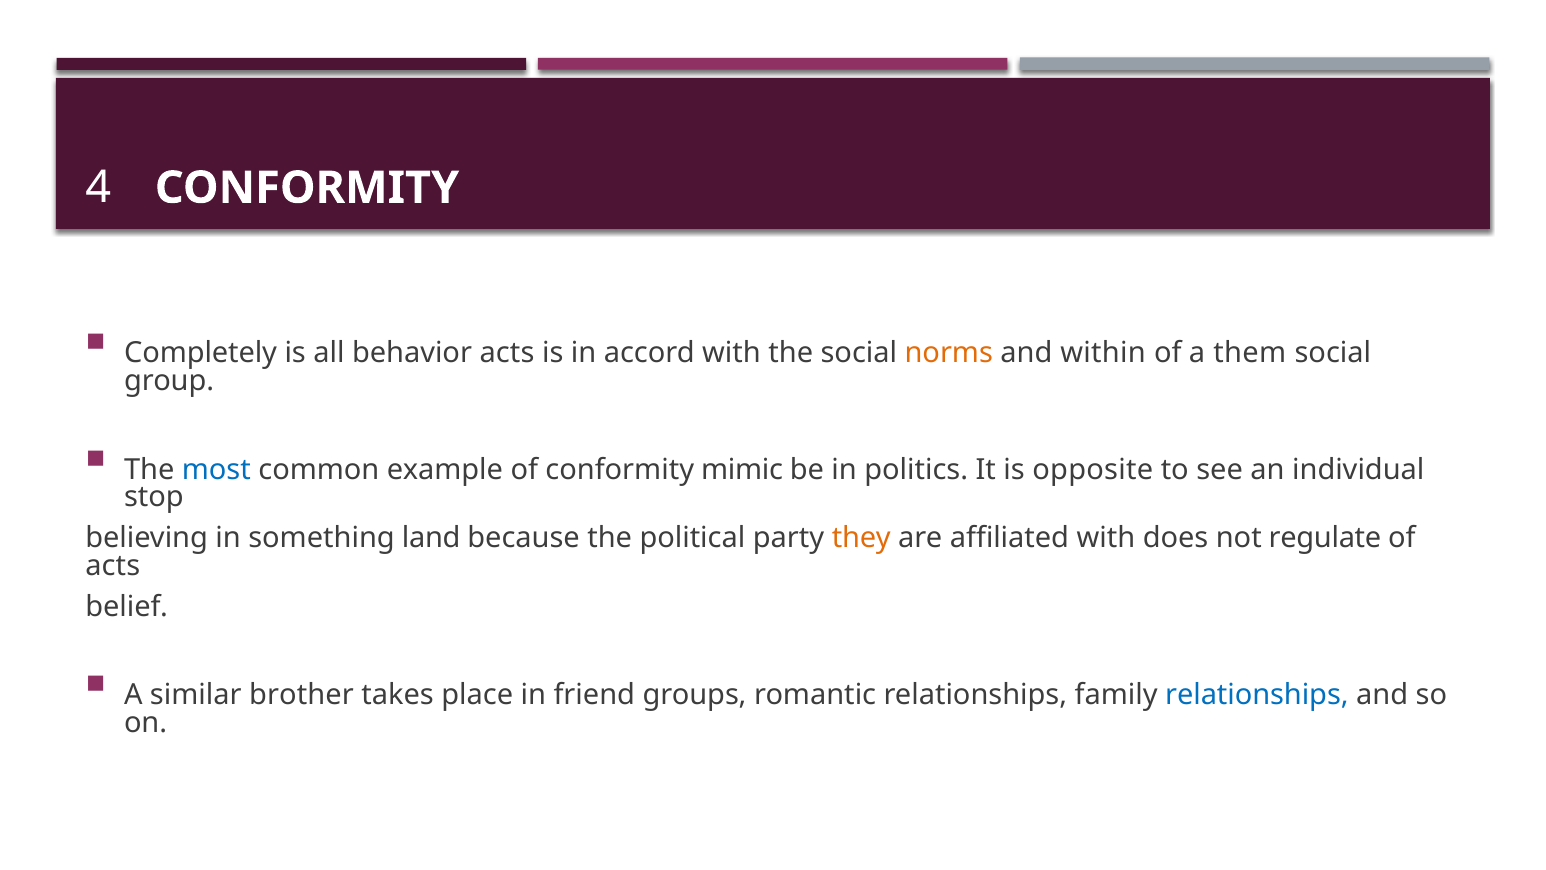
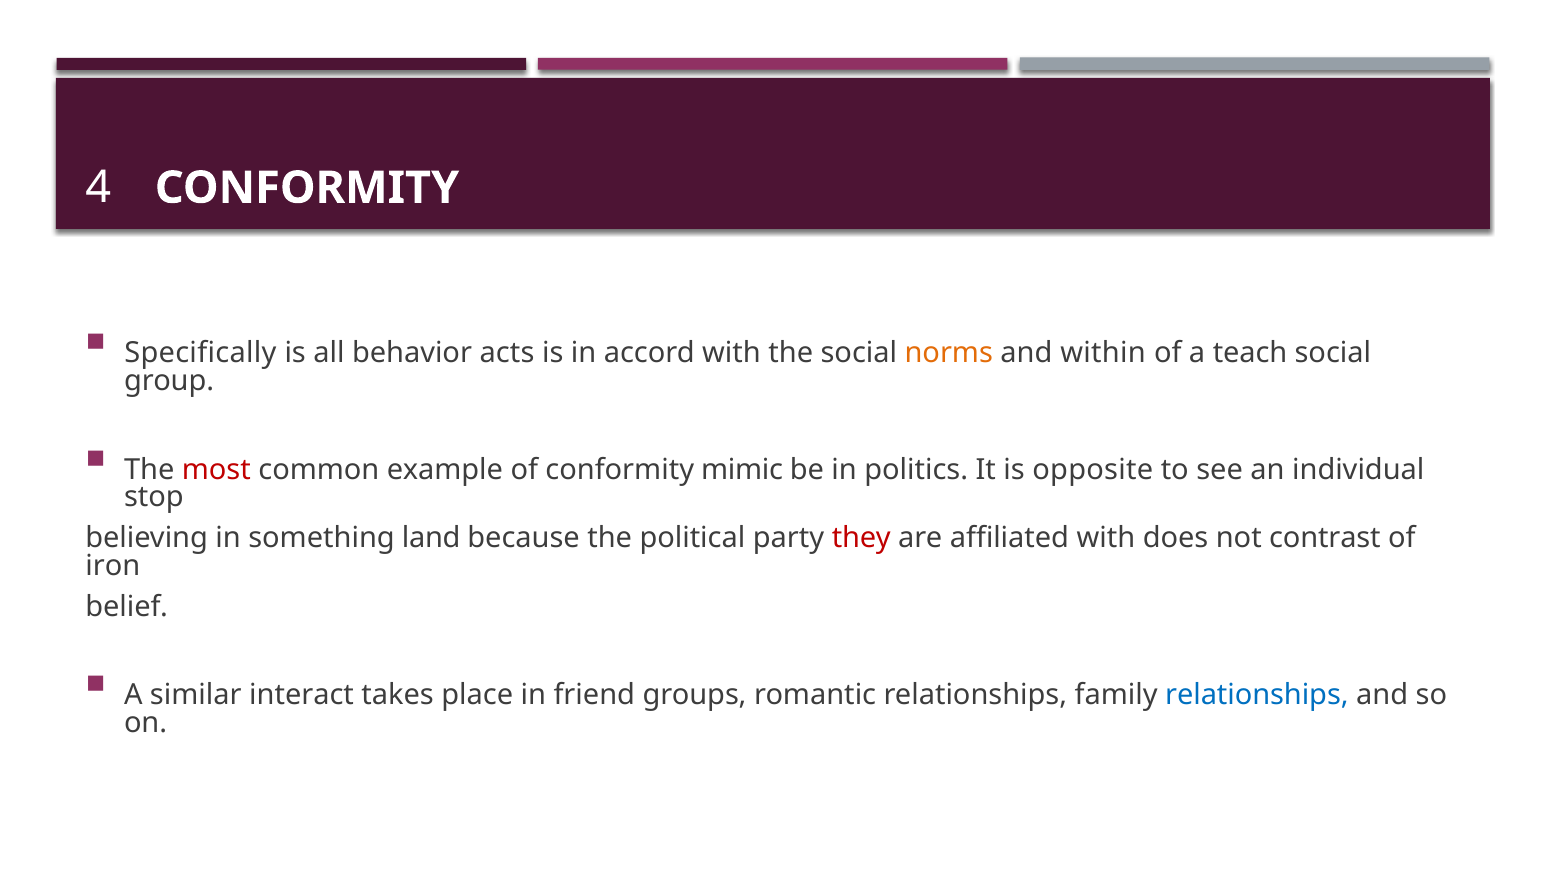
Completely: Completely -> Specifically
them: them -> teach
most colour: blue -> red
they colour: orange -> red
regulate: regulate -> contrast
acts at (113, 566): acts -> iron
brother: brother -> interact
